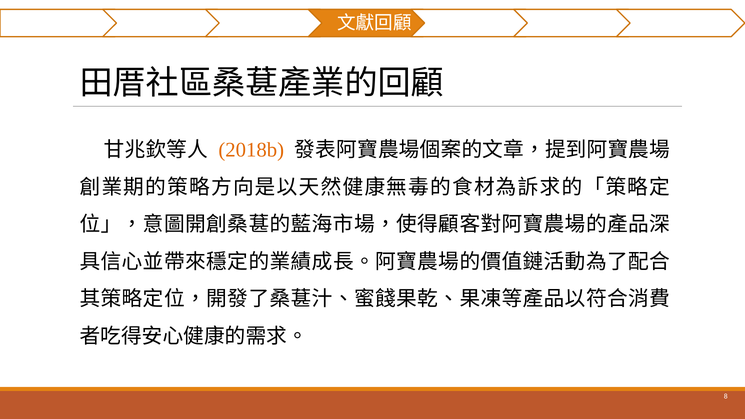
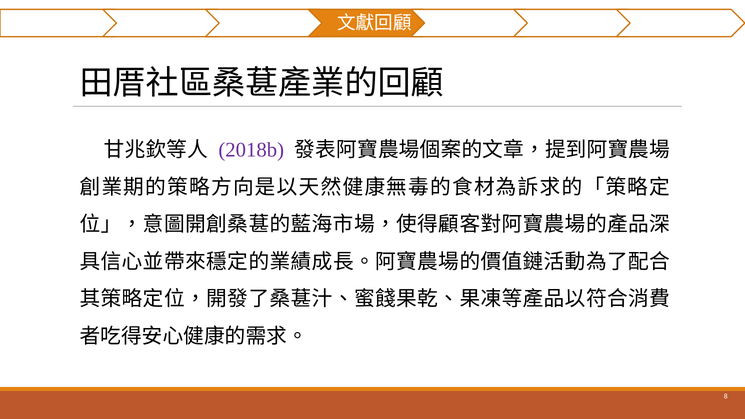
2018b colour: orange -> purple
